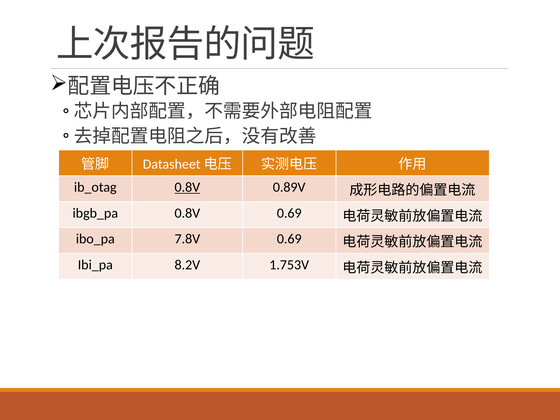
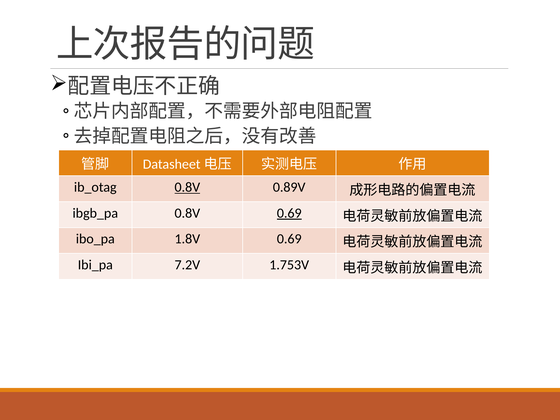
0.69 at (289, 213) underline: none -> present
7.8V: 7.8V -> 1.8V
8.2V: 8.2V -> 7.2V
